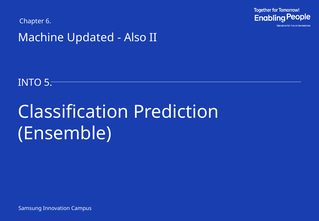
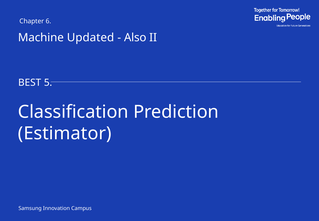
INTO: INTO -> BEST
Ensemble: Ensemble -> Estimator
